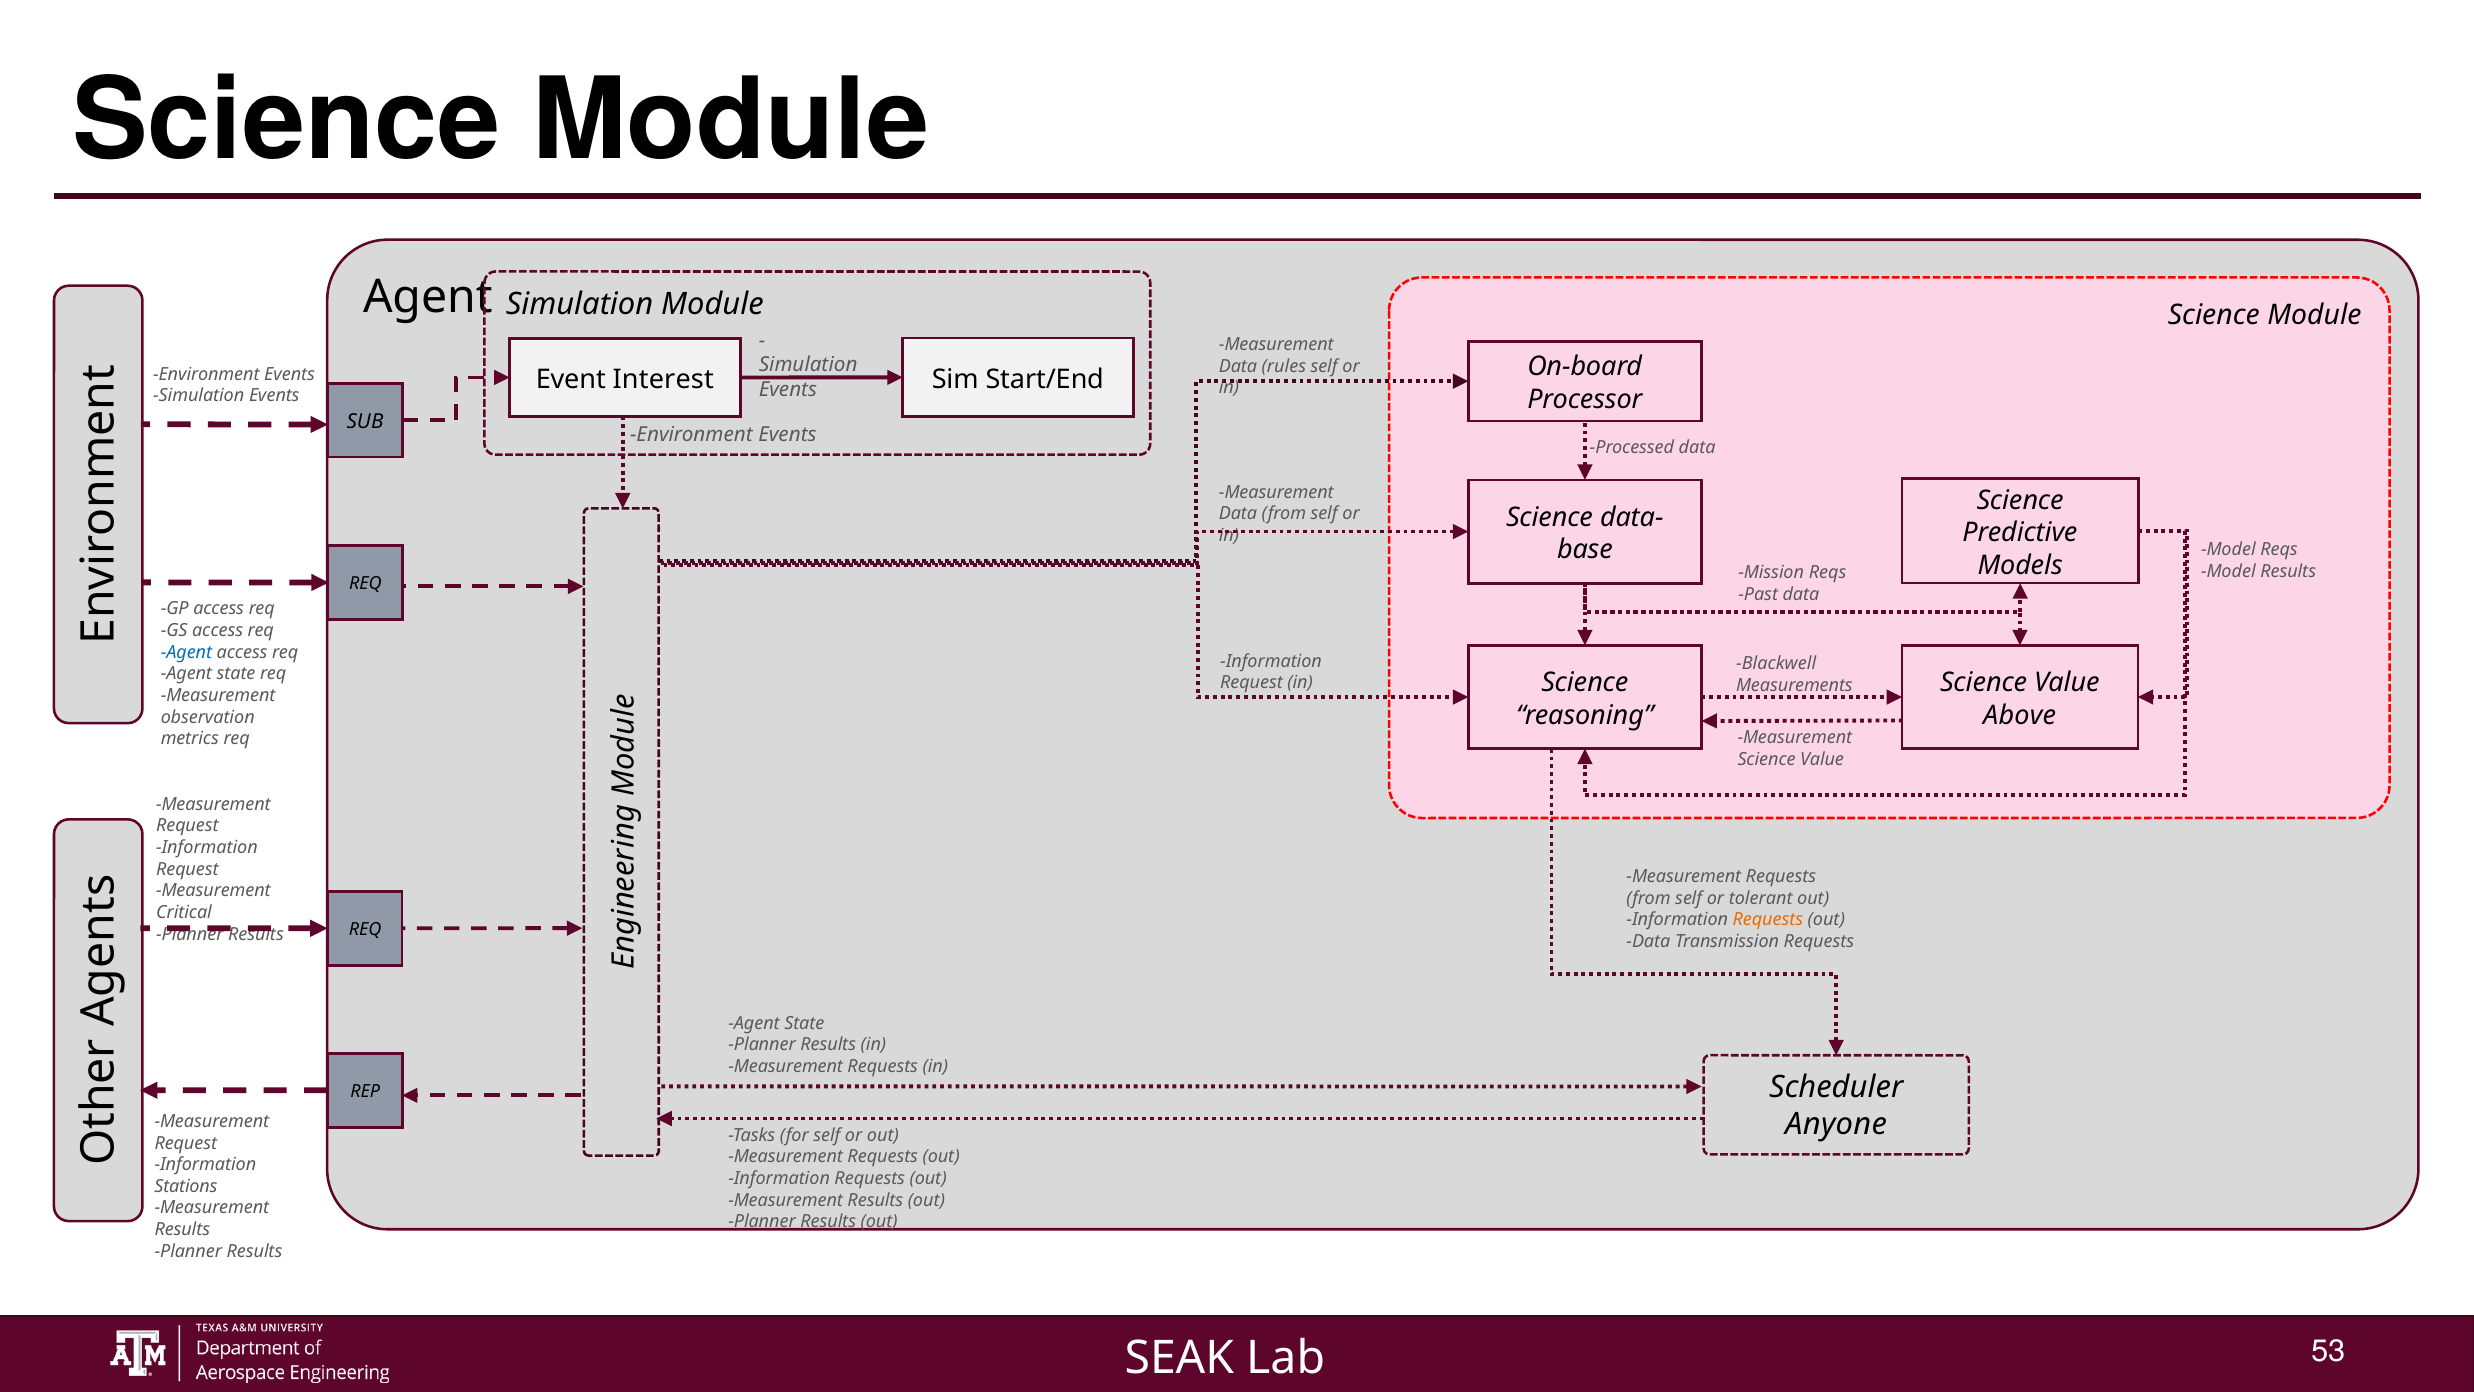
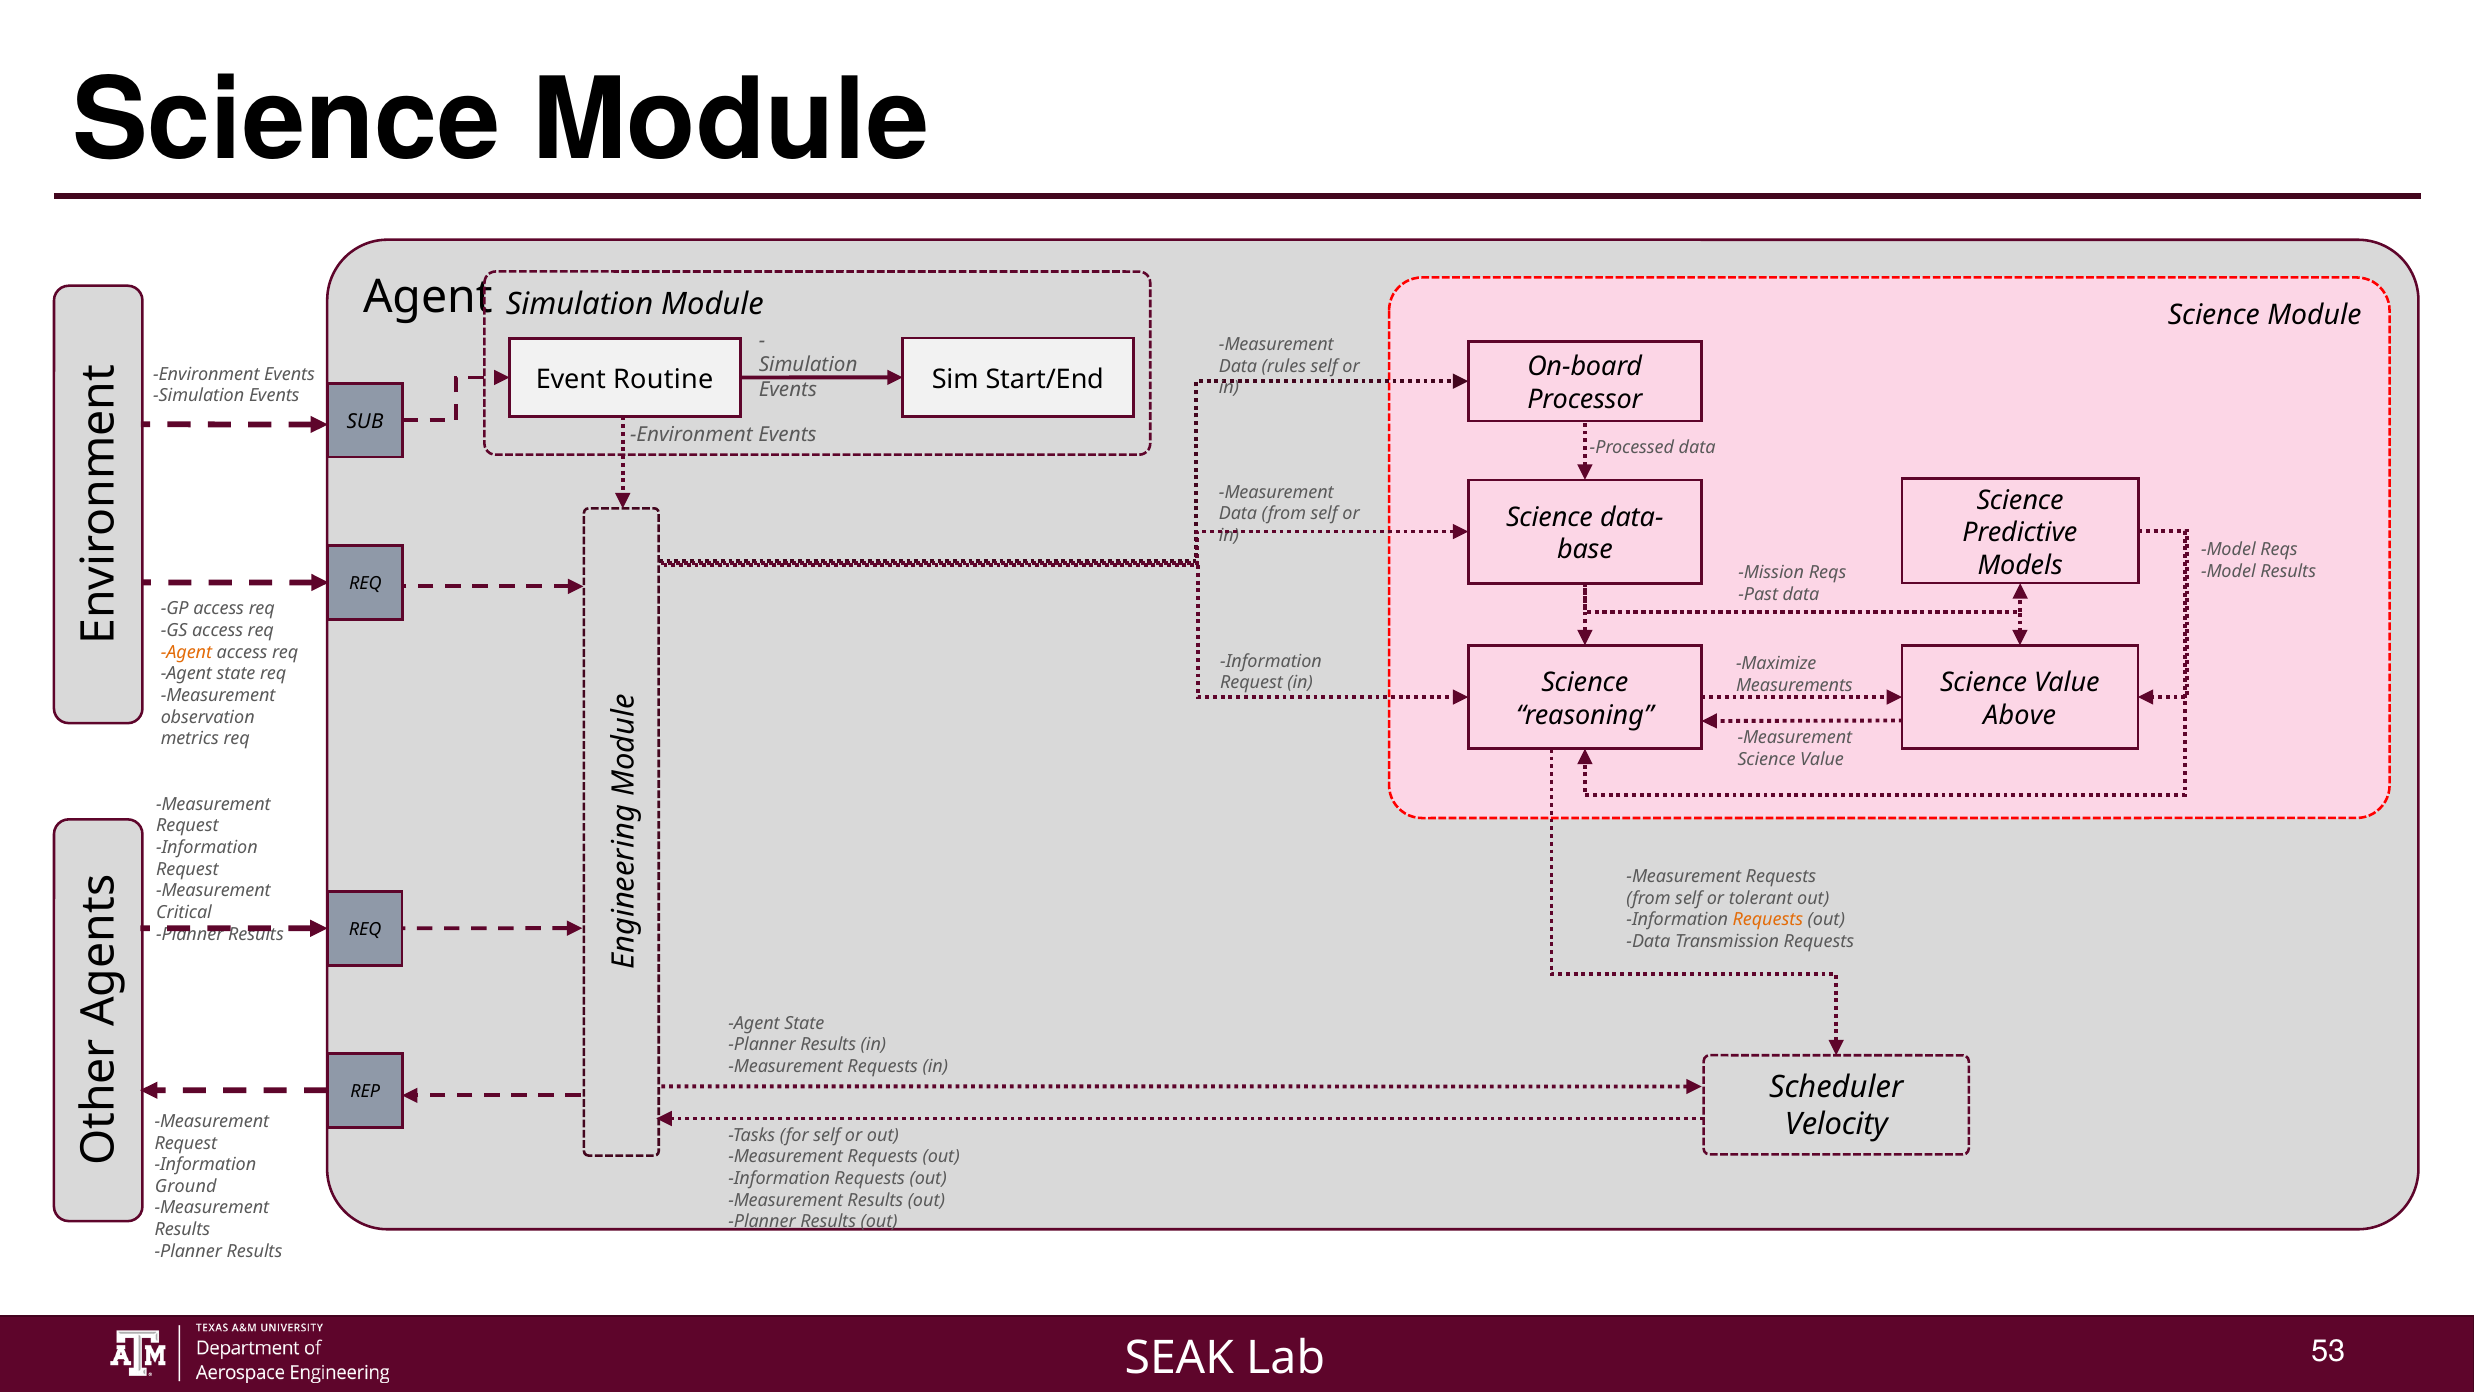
Interest: Interest -> Routine
Agent at (186, 652) colour: blue -> orange
Blackwell: Blackwell -> Maximize
Anyone: Anyone -> Velocity
Stations: Stations -> Ground
